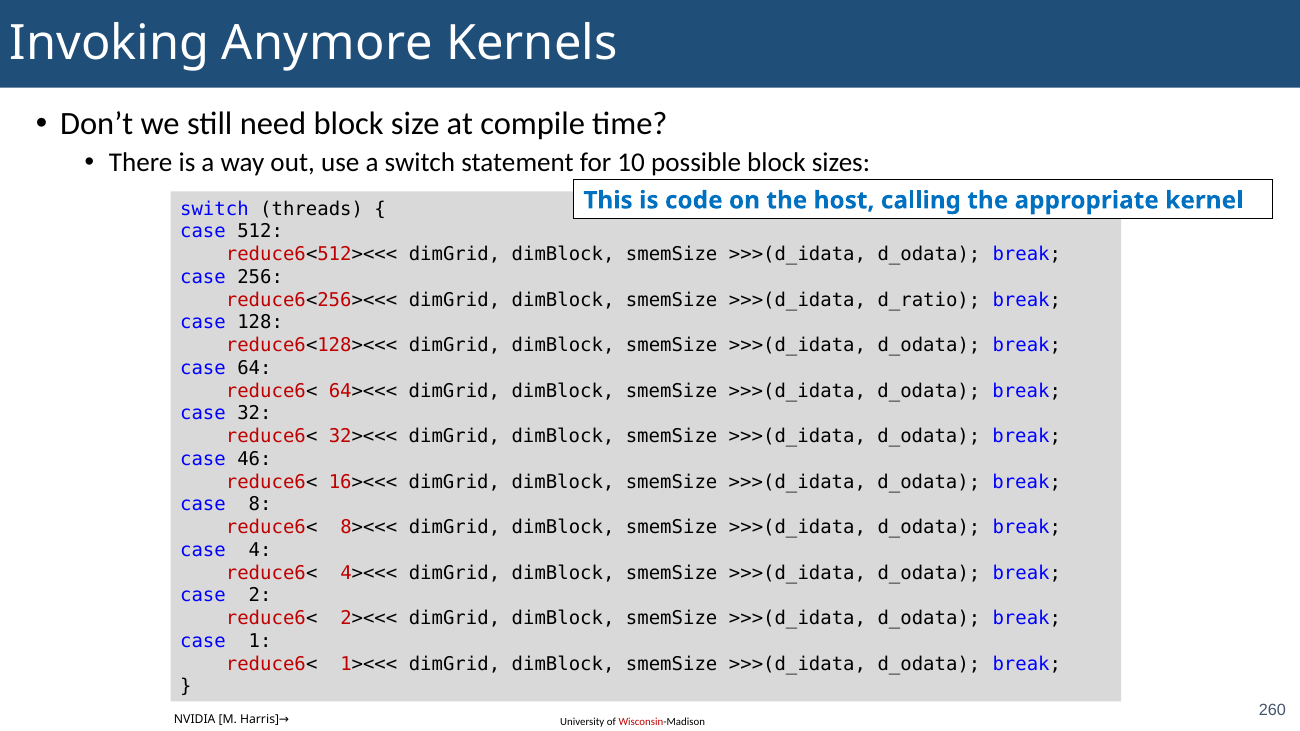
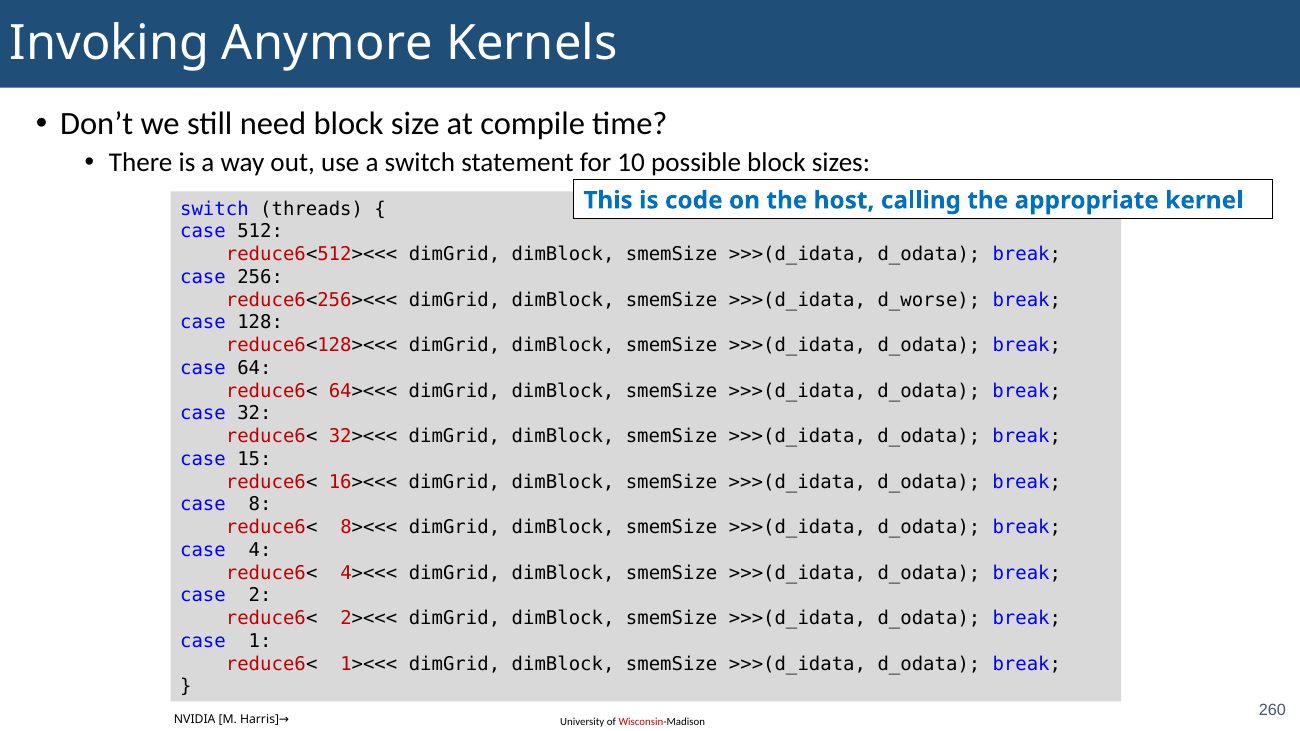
d_ratio: d_ratio -> d_worse
46: 46 -> 15
